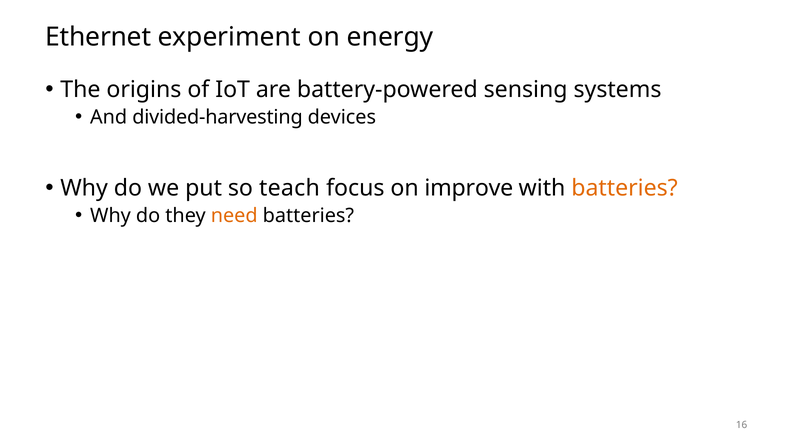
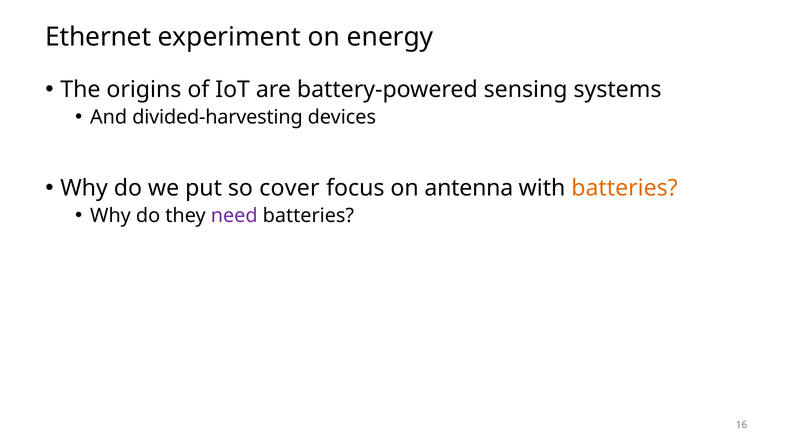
teach: teach -> cover
improve: improve -> antenna
need colour: orange -> purple
